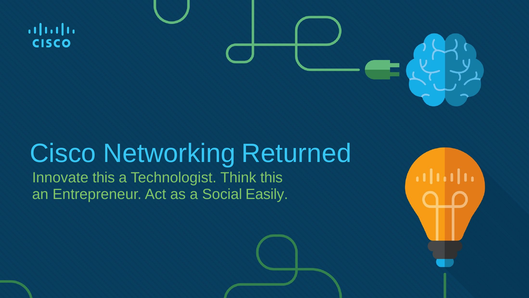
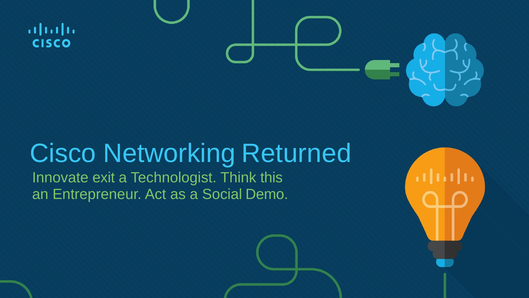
Innovate this: this -> exit
Easily: Easily -> Demo
